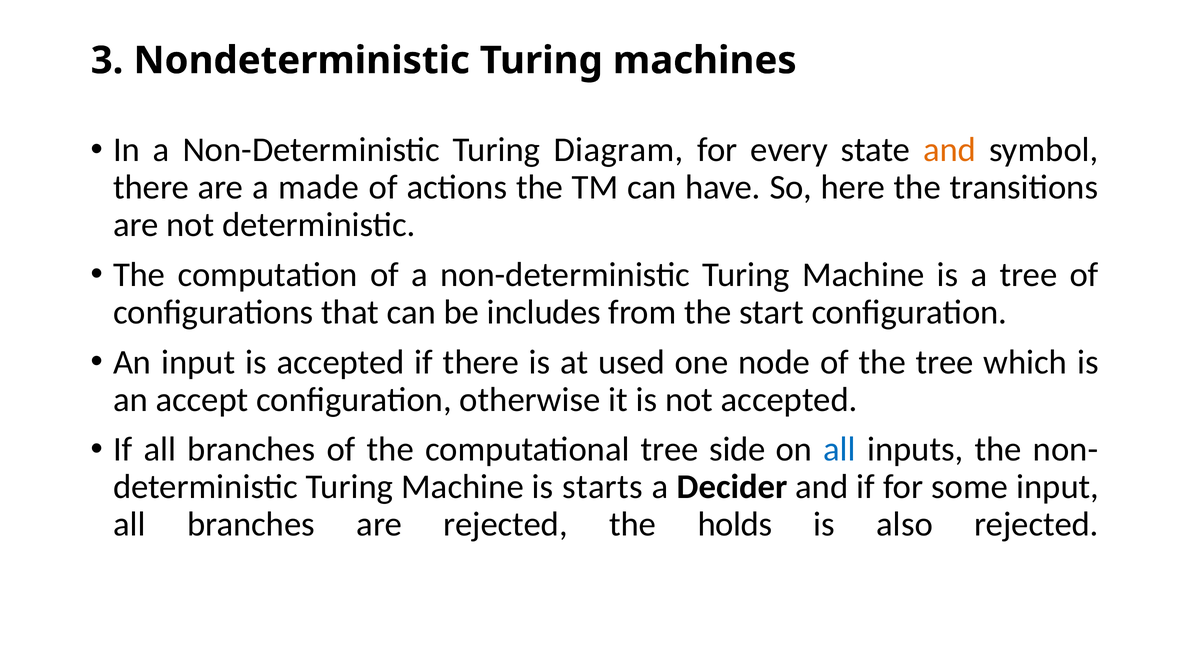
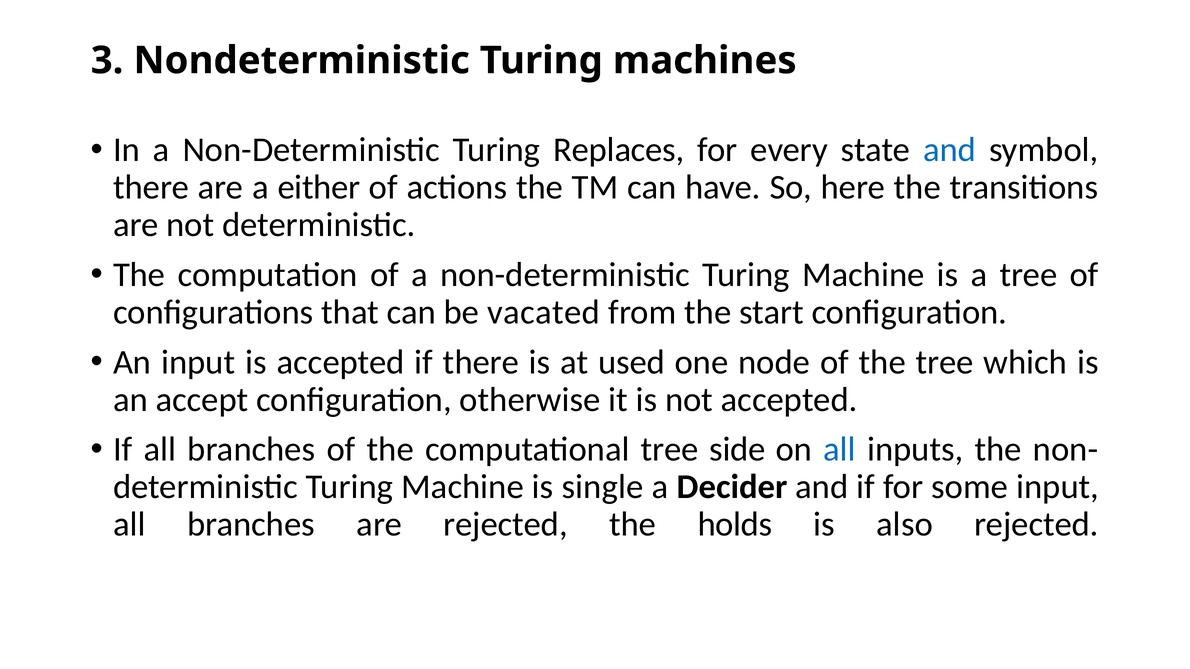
Diagram: Diagram -> Replaces
and at (950, 150) colour: orange -> blue
made: made -> either
includes: includes -> vacated
starts: starts -> single
